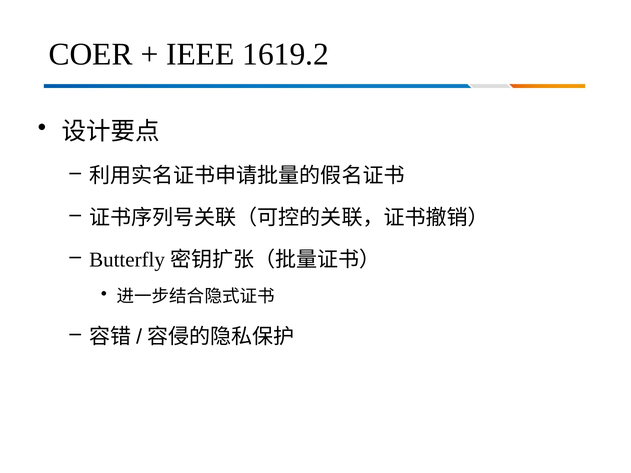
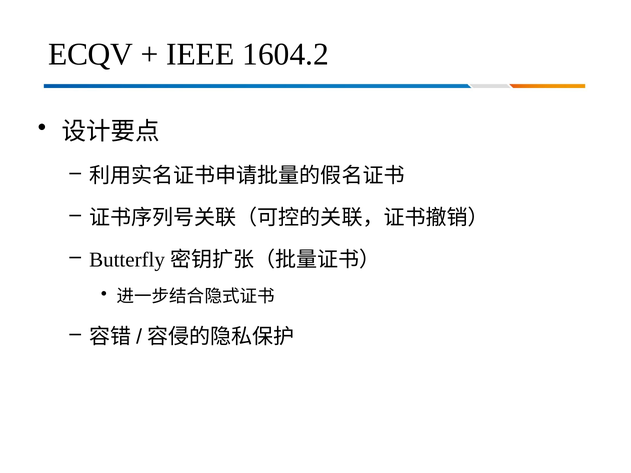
COER: COER -> ECQV
1619.2: 1619.2 -> 1604.2
